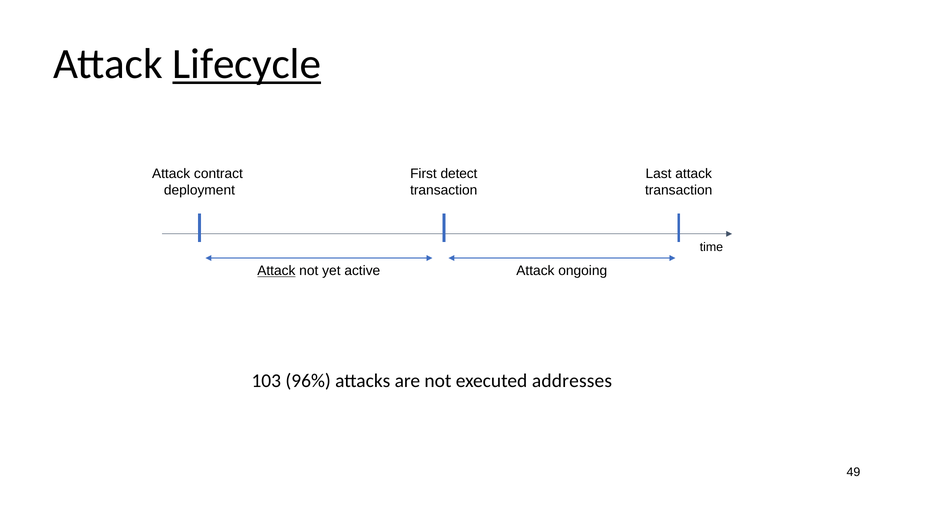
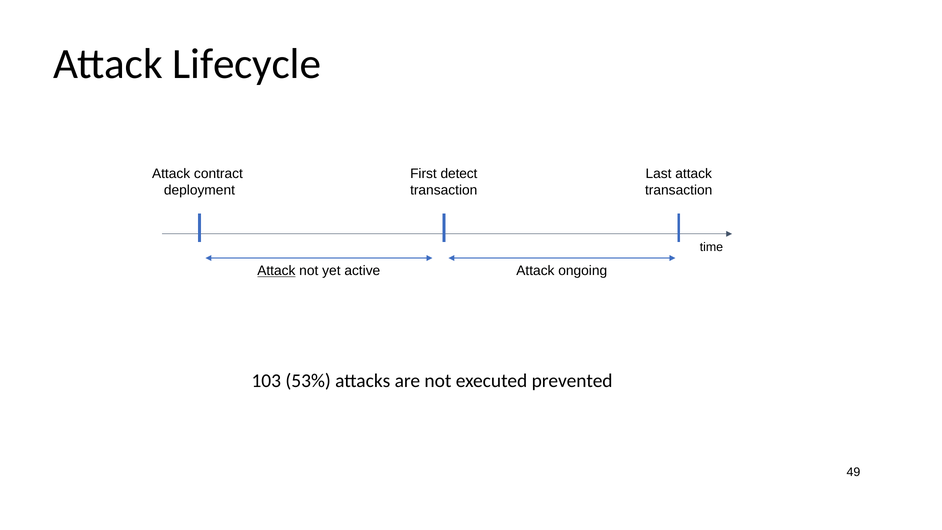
Lifecycle underline: present -> none
96%: 96% -> 53%
addresses: addresses -> prevented
